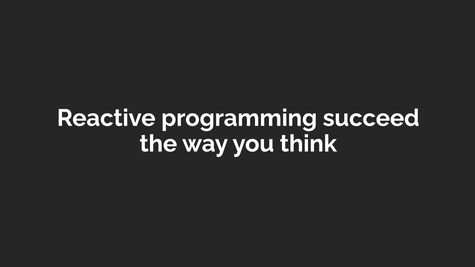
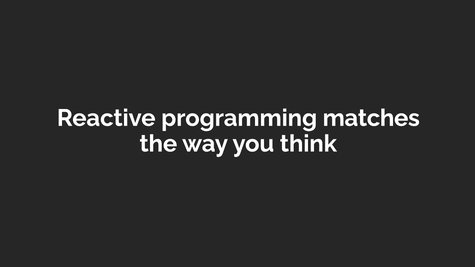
succeed: succeed -> matches
